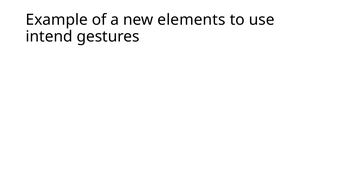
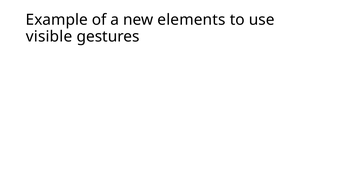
intend: intend -> visible
